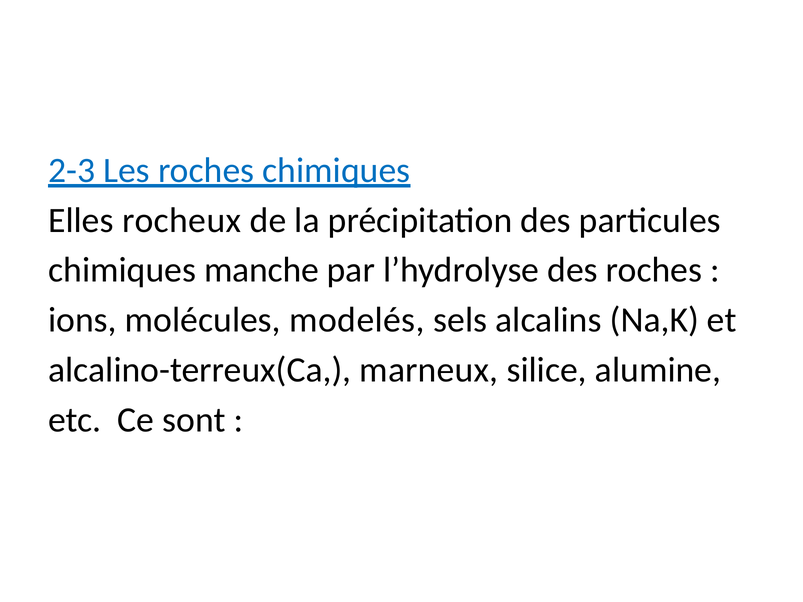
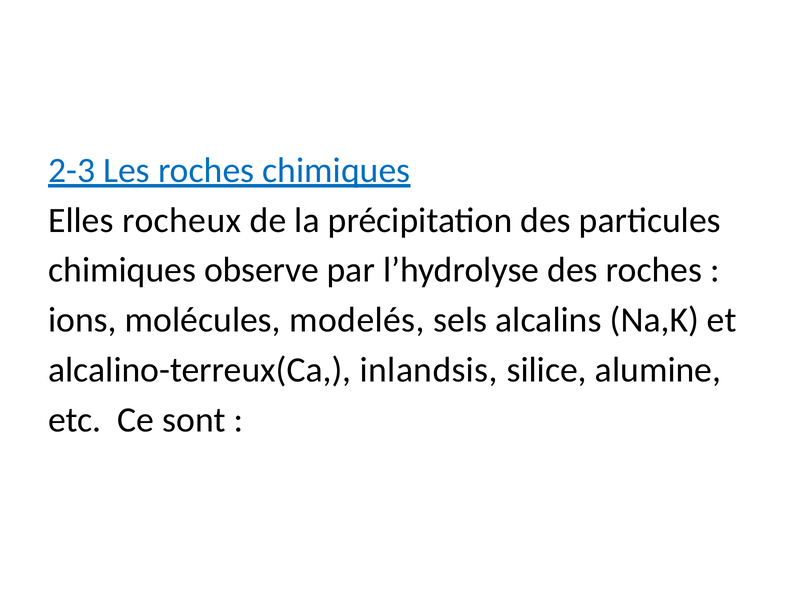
manche: manche -> observe
marneux: marneux -> inlandsis
